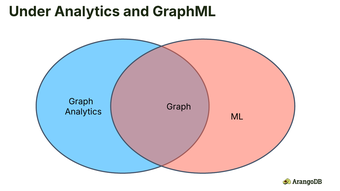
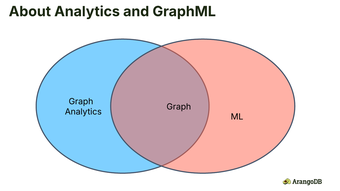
Under: Under -> About
